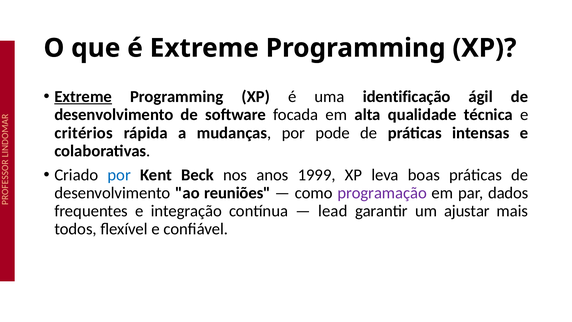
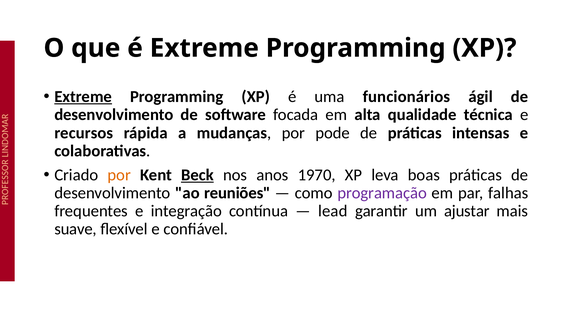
identificação: identificação -> funcionários
critérios: critérios -> recursos
por at (119, 175) colour: blue -> orange
Beck underline: none -> present
1999: 1999 -> 1970
dados: dados -> falhas
todos: todos -> suave
